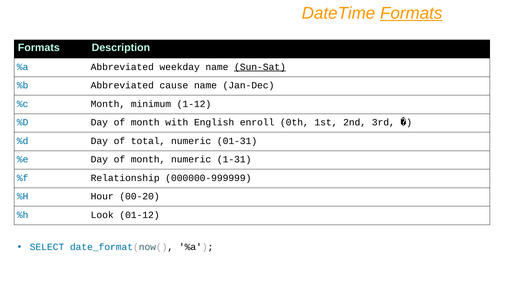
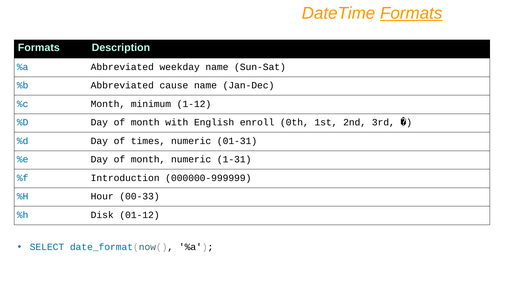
Sun-Sat underline: present -> none
total: total -> times
Relationship: Relationship -> Introduction
00-20: 00-20 -> 00-33
Look: Look -> Disk
